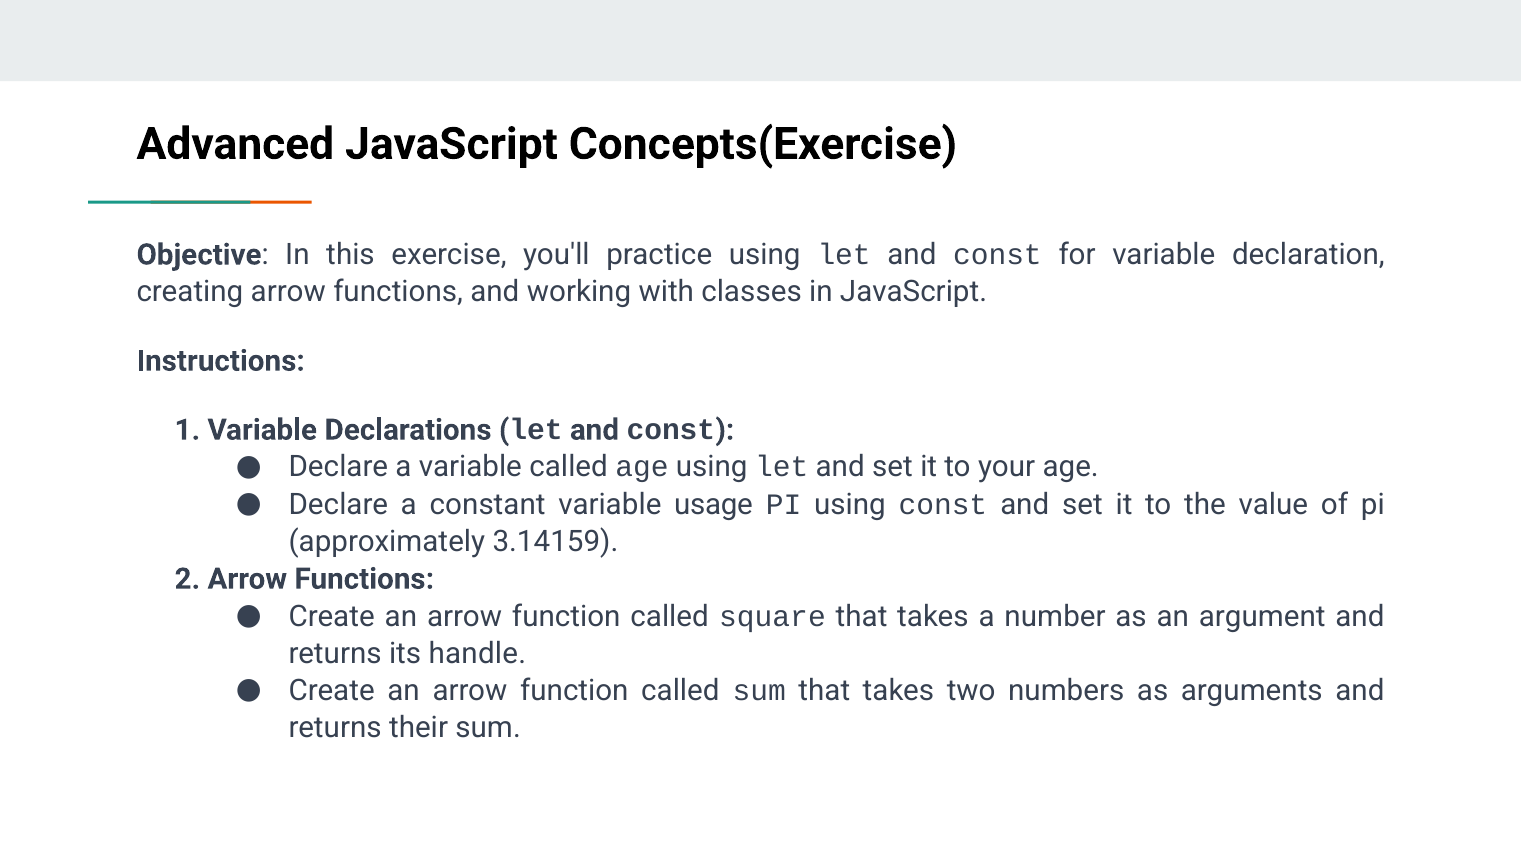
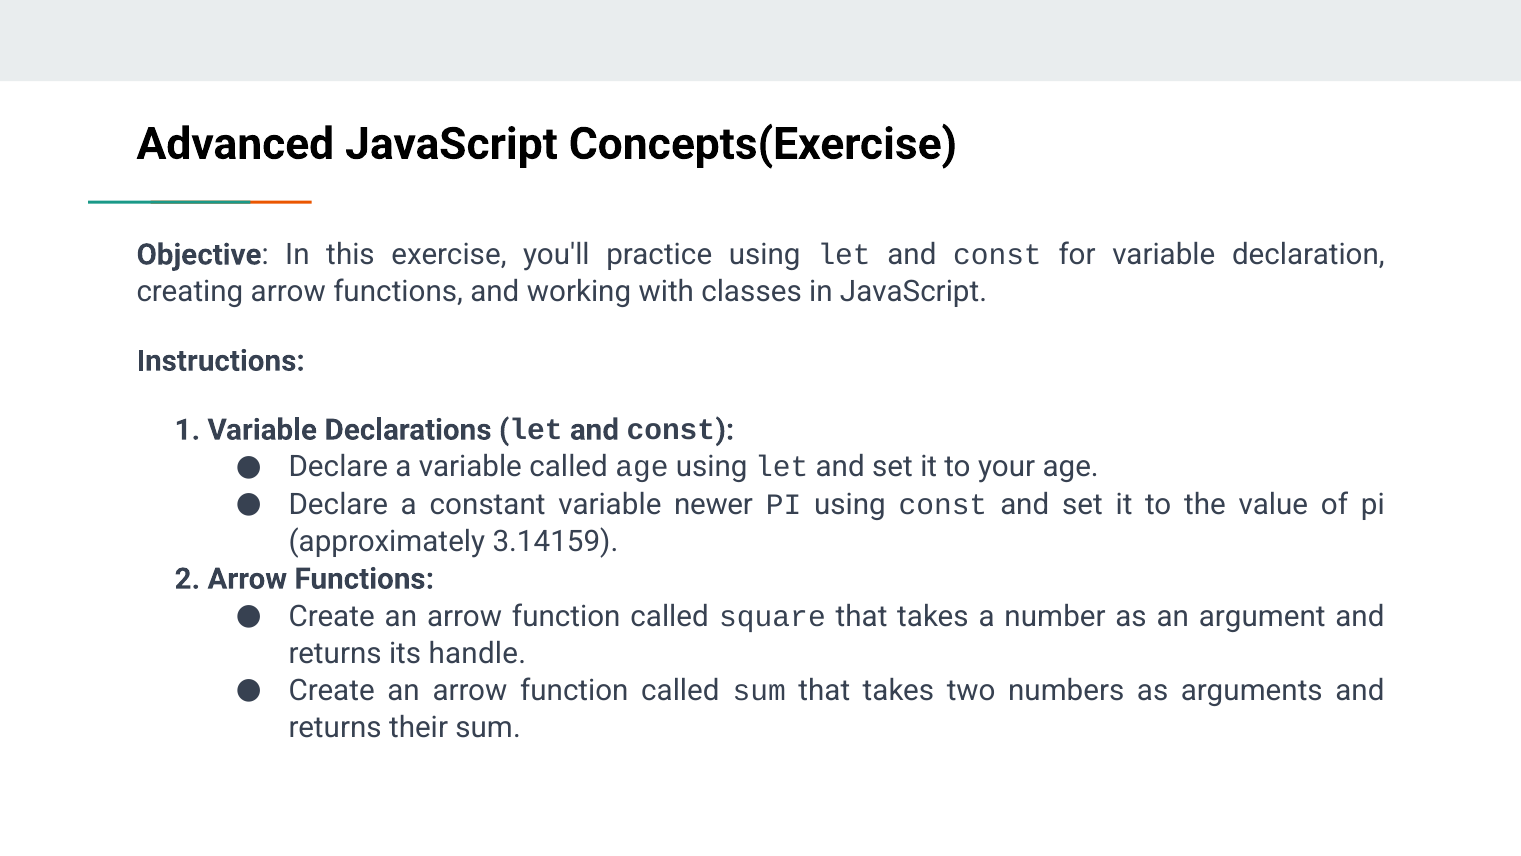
usage: usage -> newer
